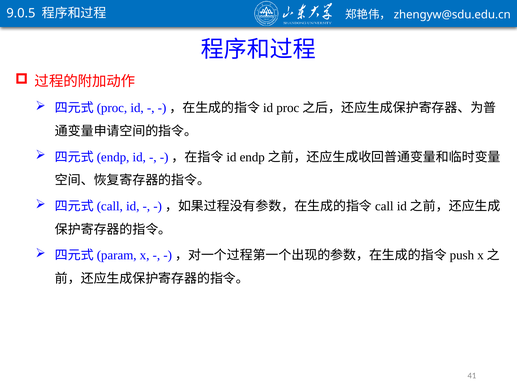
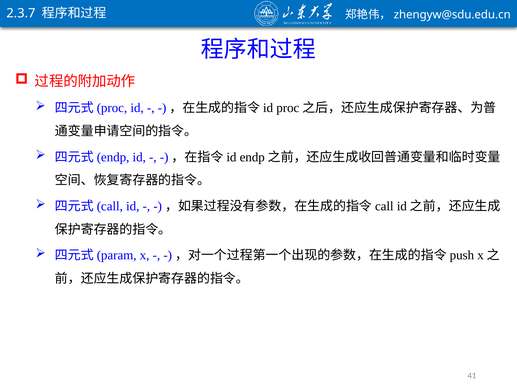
9.0.5: 9.0.5 -> 2.3.7
